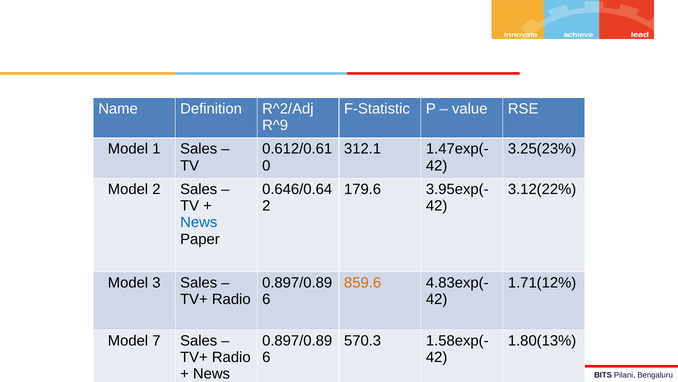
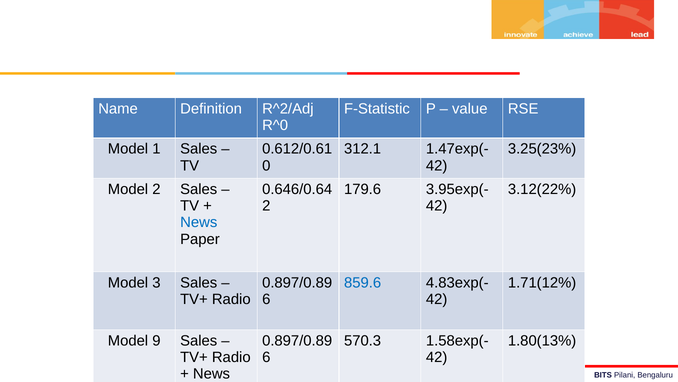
R^9: R^9 -> R^0
859.6 colour: orange -> blue
7: 7 -> 9
